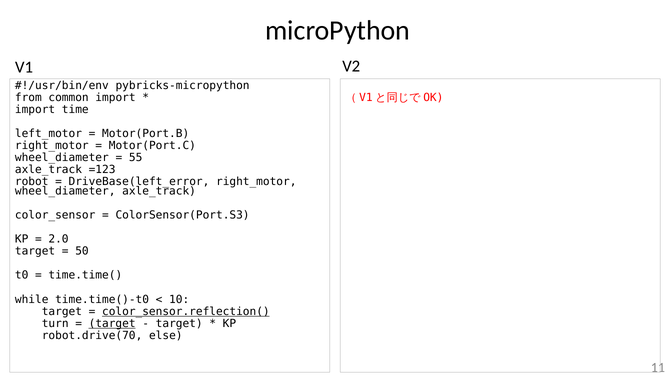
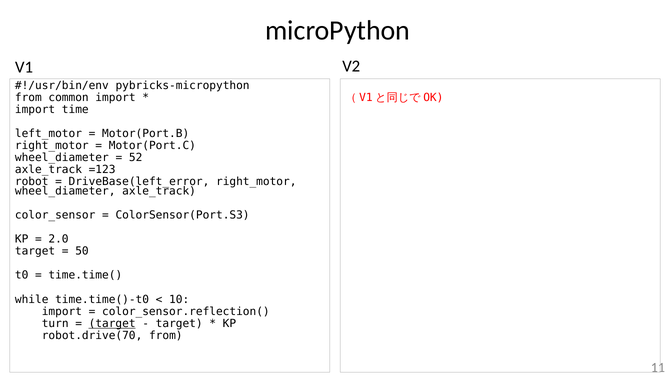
55: 55 -> 52
target at (62, 311): target -> import
color_sensor.reflection( underline: present -> none
robot.drive(70 else: else -> from
